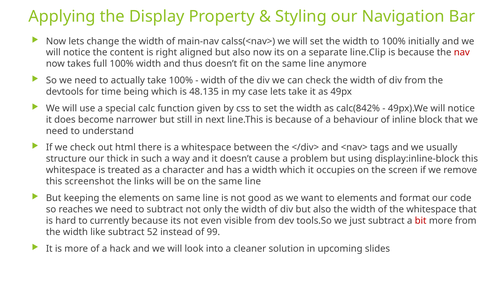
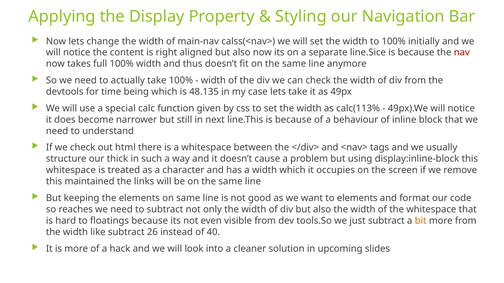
line.Clip: line.Clip -> line.Sice
calc(842%: calc(842% -> calc(113%
screenshot: screenshot -> maintained
currently: currently -> floatings
bit colour: red -> orange
52: 52 -> 26
99: 99 -> 40
